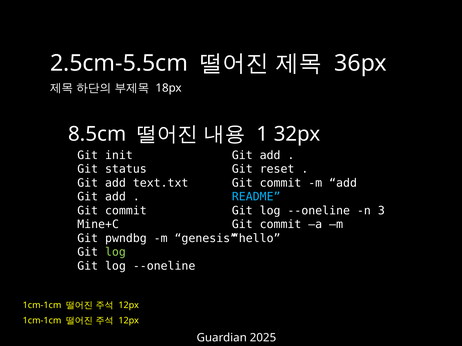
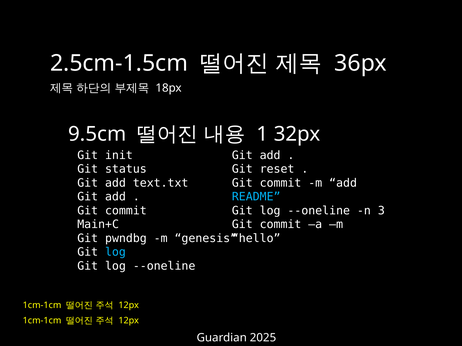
2.5cm-5.5cm: 2.5cm-5.5cm -> 2.5cm-1.5cm
8.5cm: 8.5cm -> 9.5cm
Mine+C: Mine+C -> Main+C
log at (115, 253) colour: light green -> light blue
